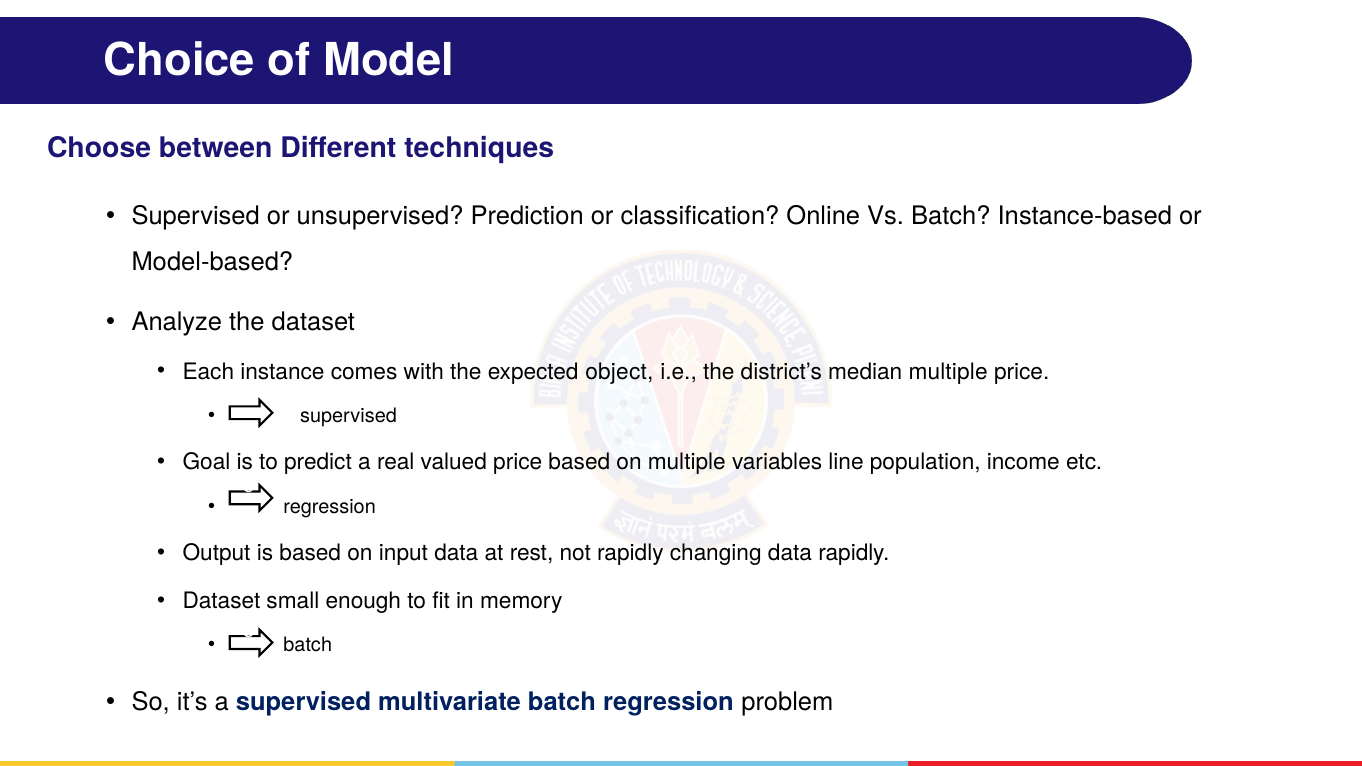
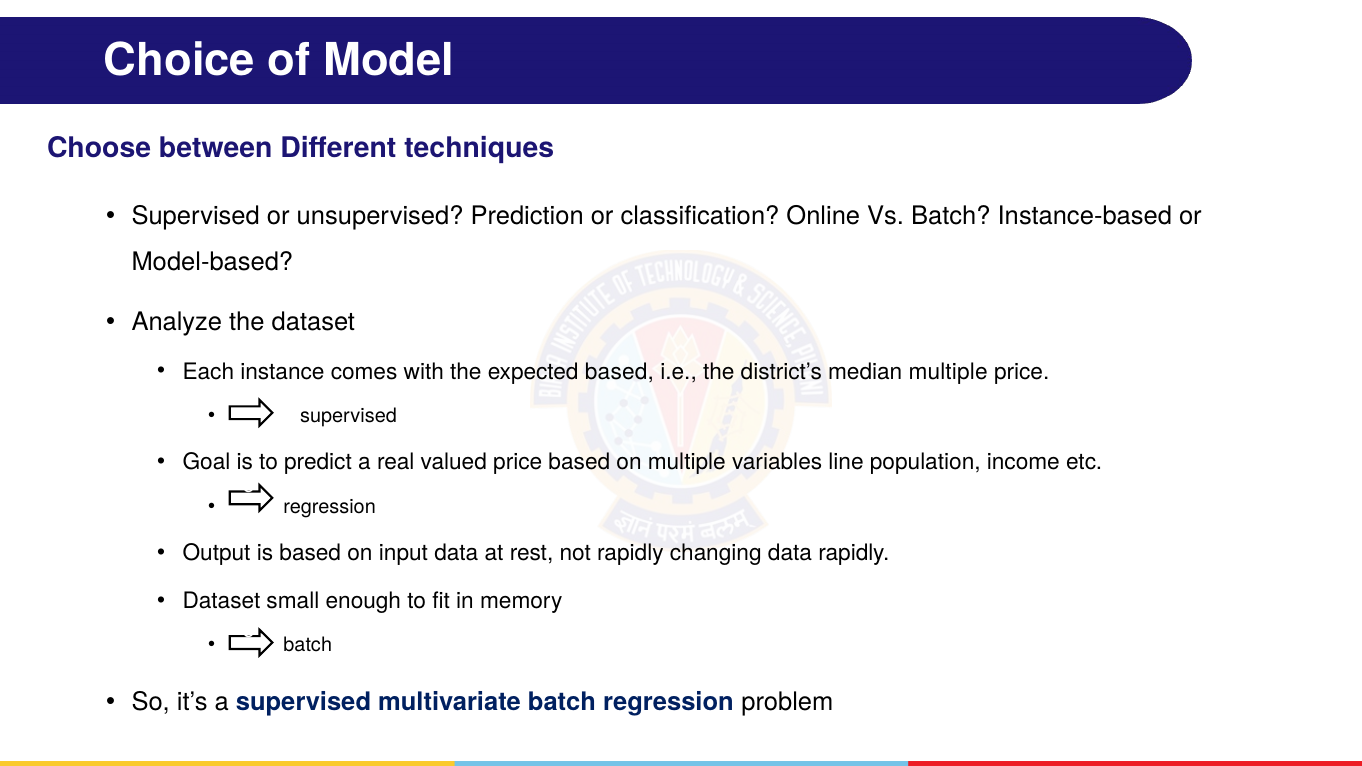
expected object: object -> based
